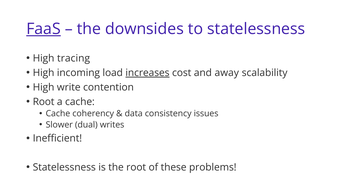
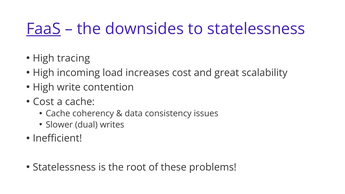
increases underline: present -> none
away: away -> great
Root at (44, 102): Root -> Cost
